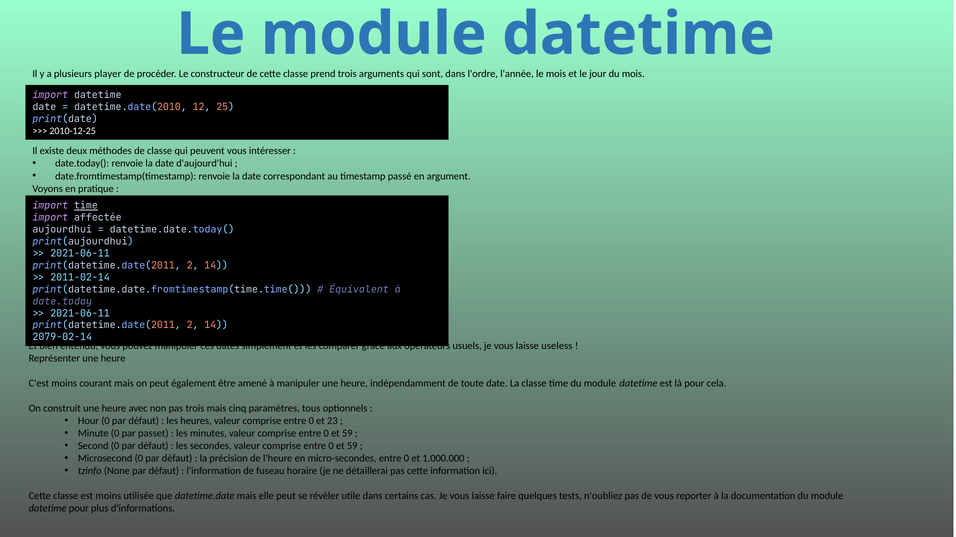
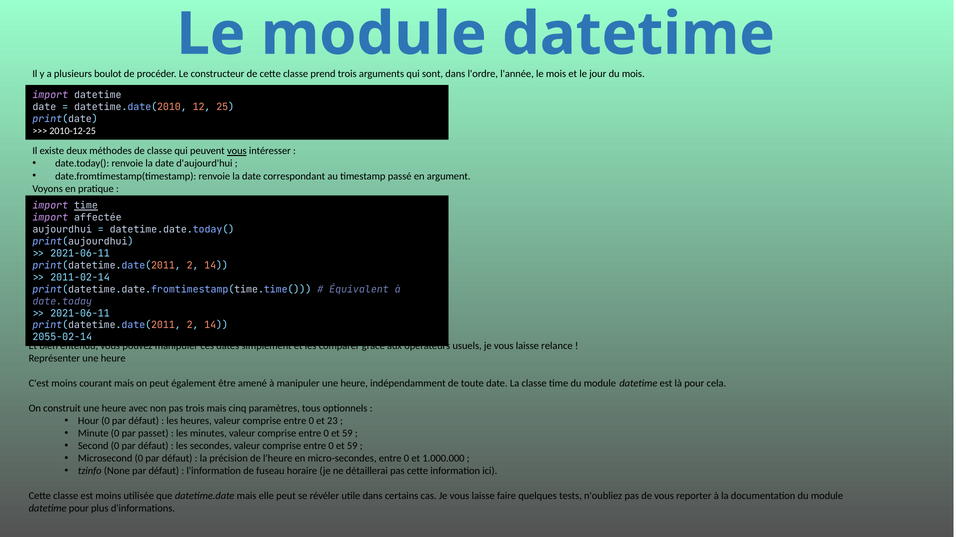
player: player -> boulot
vous at (237, 151) underline: none -> present
2079-02-14: 2079-02-14 -> 2055-02-14
useless: useless -> relance
